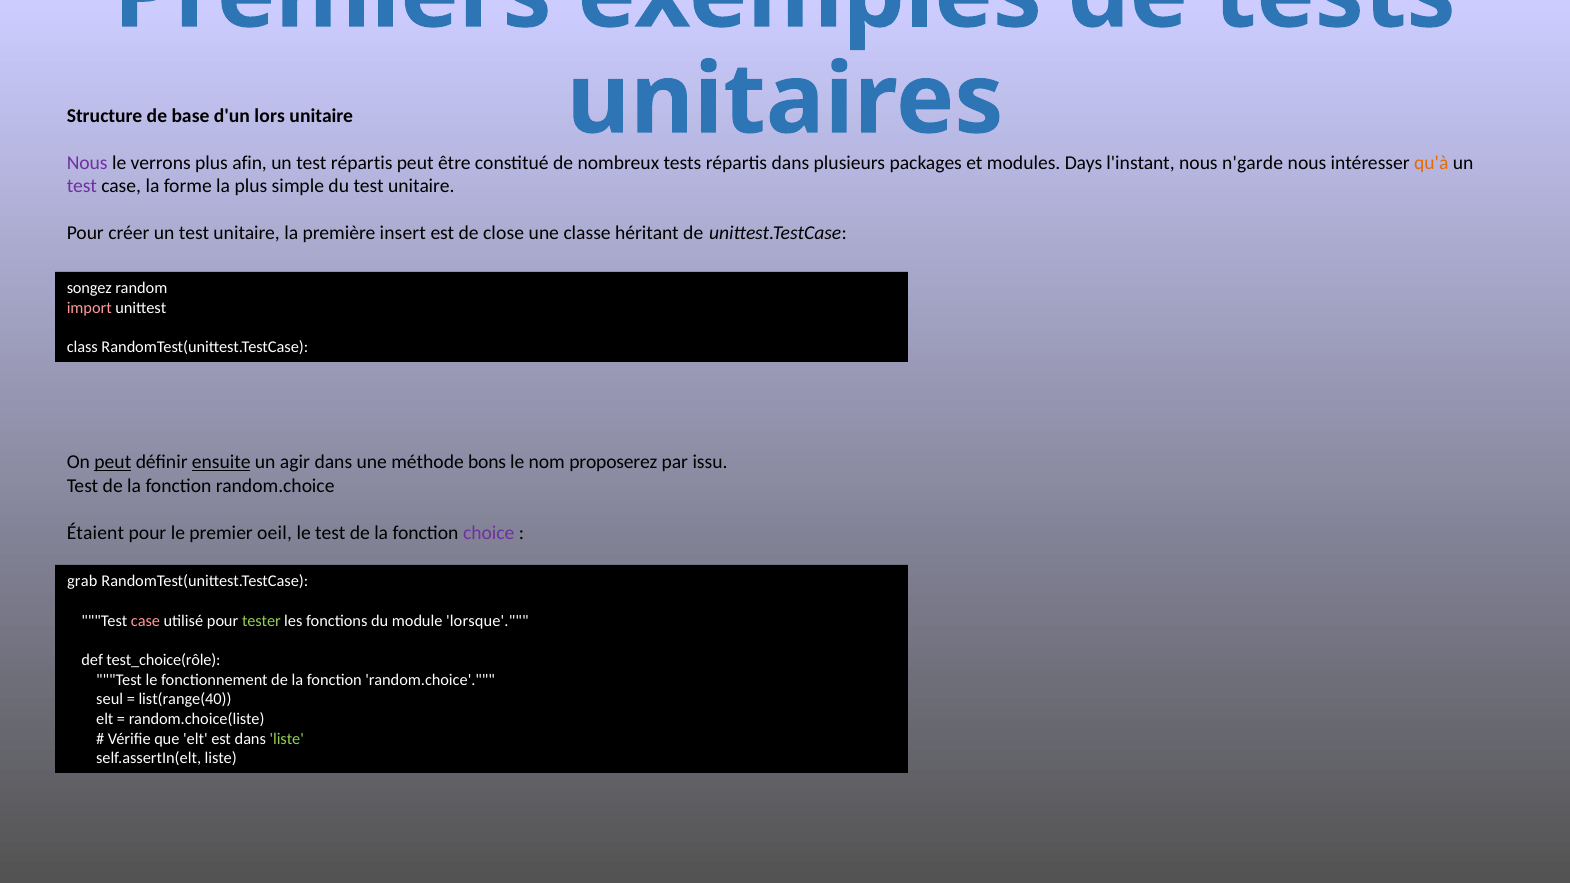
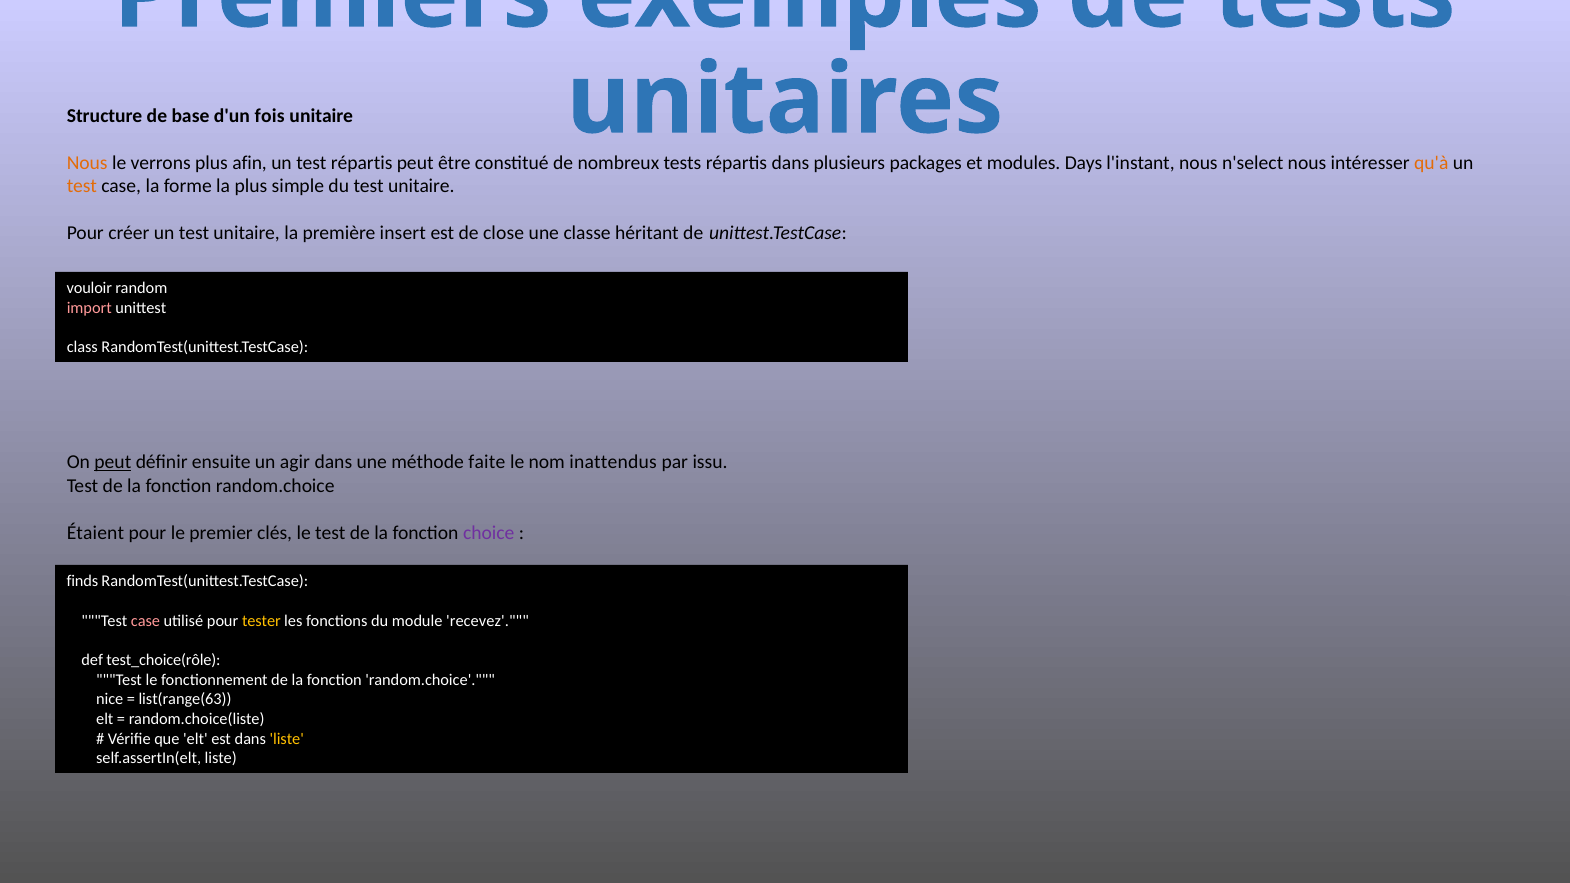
lors: lors -> fois
Nous at (87, 163) colour: purple -> orange
n'garde: n'garde -> n'select
test at (82, 186) colour: purple -> orange
songez: songez -> vouloir
ensuite underline: present -> none
bons: bons -> faite
proposerez: proposerez -> inattendus
oeil: oeil -> clés
grab: grab -> finds
tester colour: light green -> yellow
lorsque: lorsque -> recevez
seul: seul -> nice
list(range(40: list(range(40 -> list(range(63
liste at (287, 739) colour: light green -> yellow
